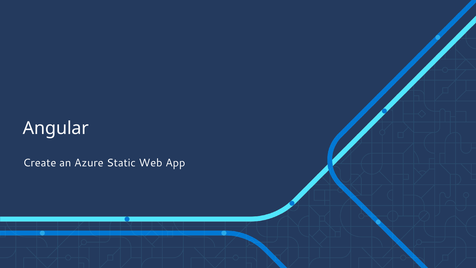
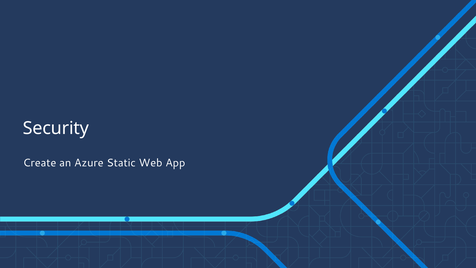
Angular: Angular -> Security
